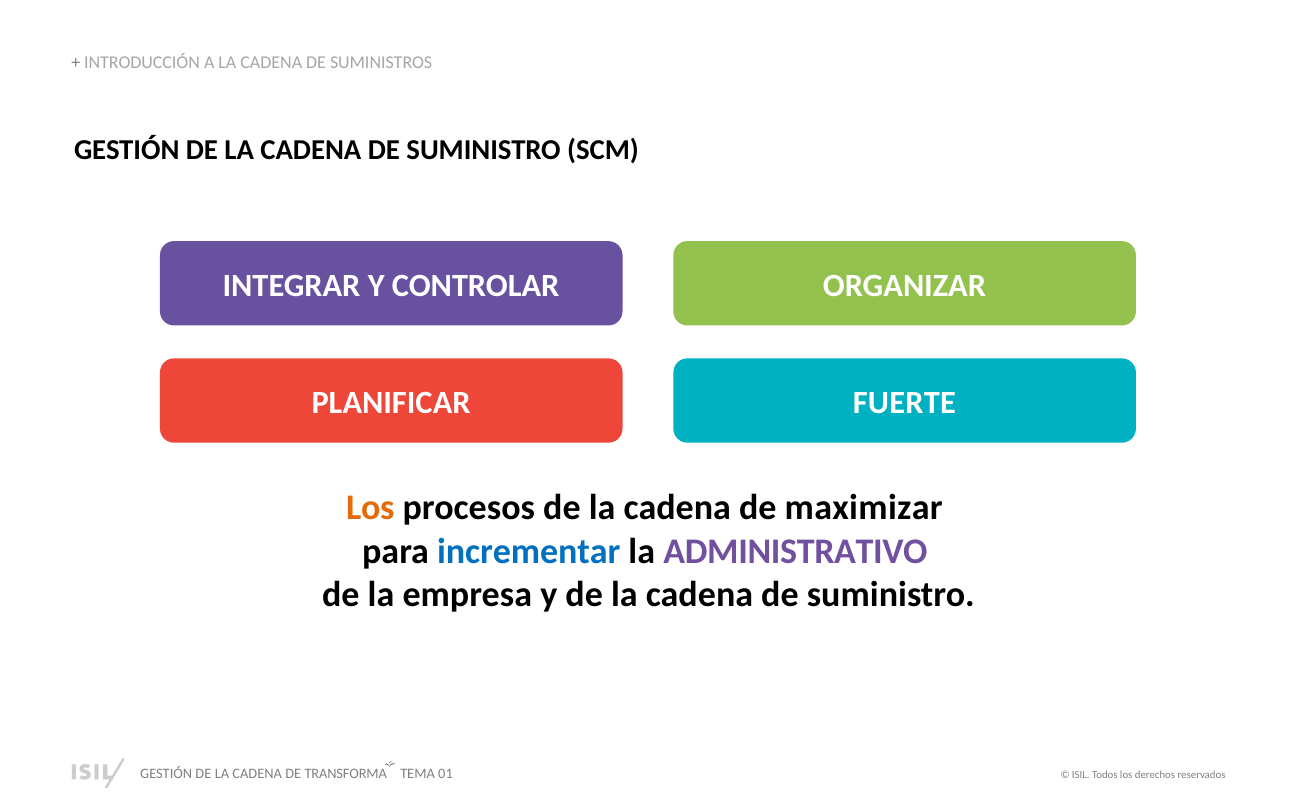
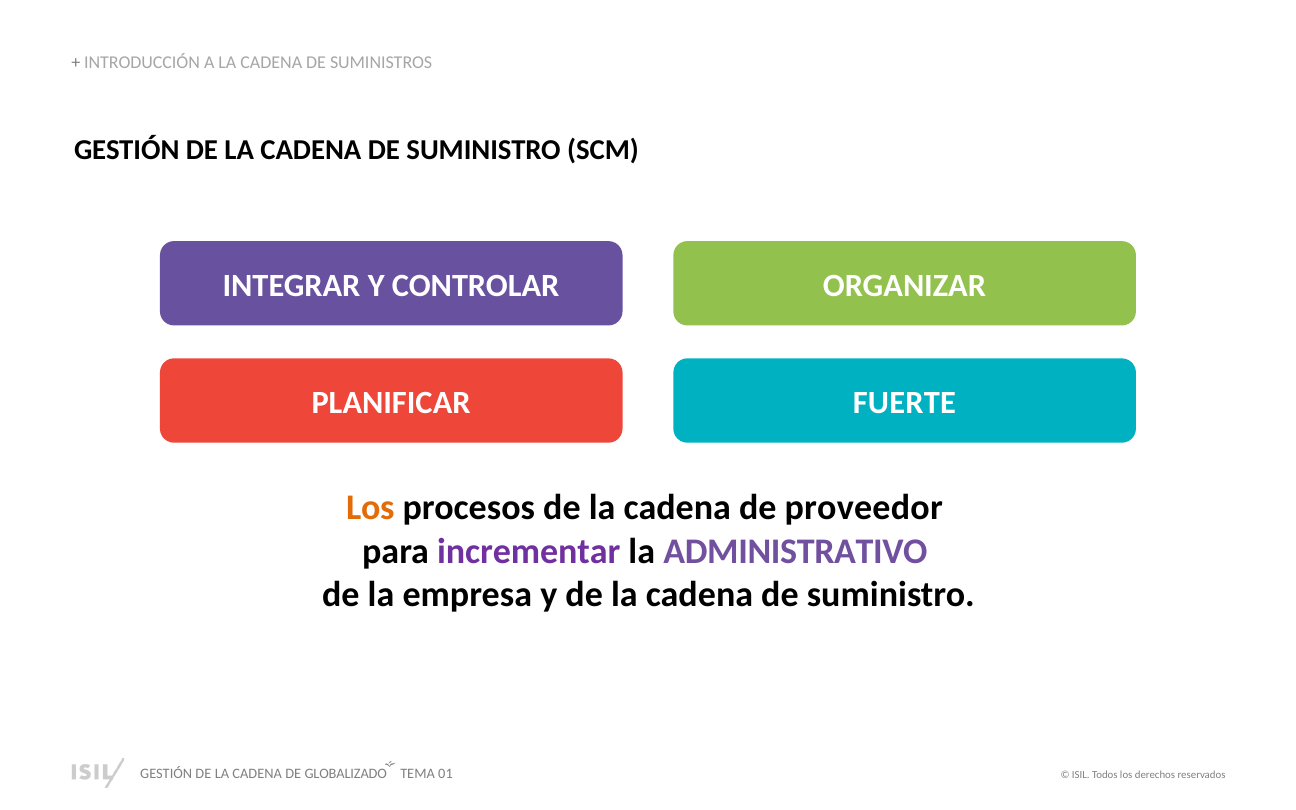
maximizar: maximizar -> proveedor
incrementar colour: blue -> purple
TRANSFORMA: TRANSFORMA -> GLOBALIZADO
